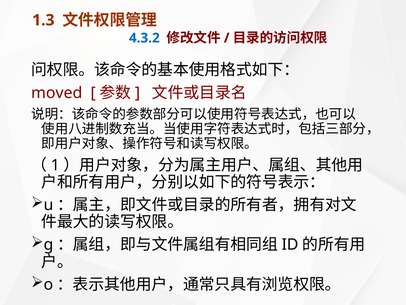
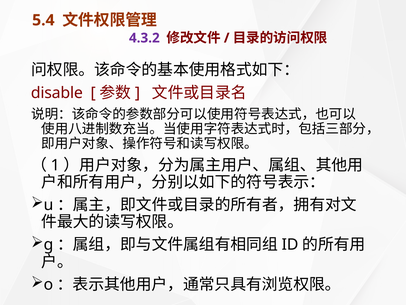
1.3: 1.3 -> 5.4
4.3.2 colour: blue -> purple
moved: moved -> disable
